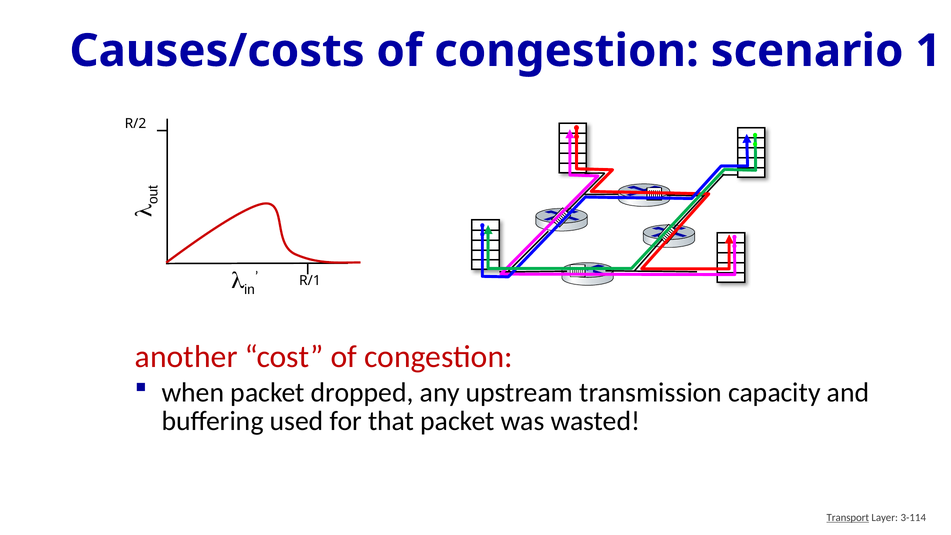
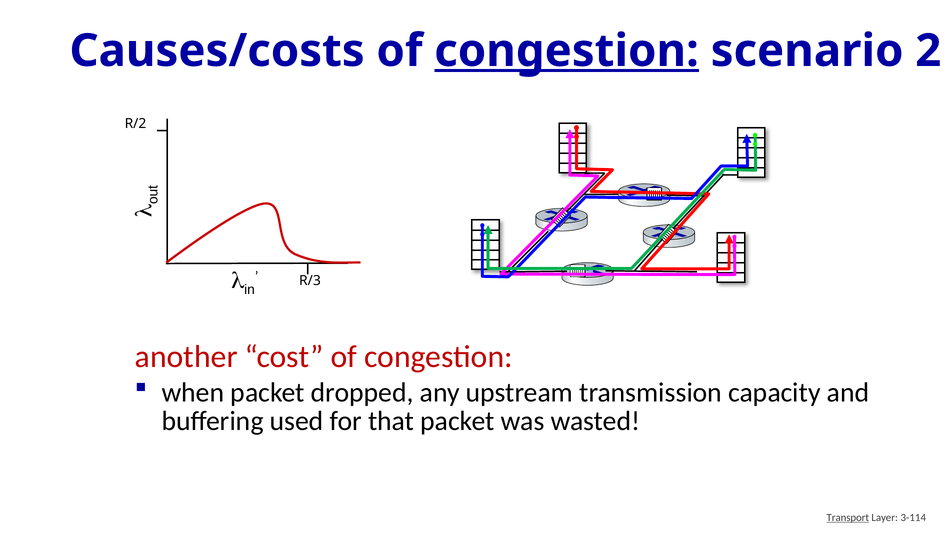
congestion at (567, 51) underline: none -> present
1: 1 -> 2
R/1: R/1 -> R/3
